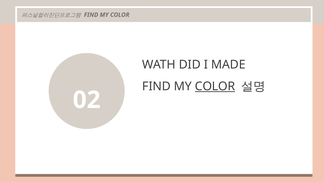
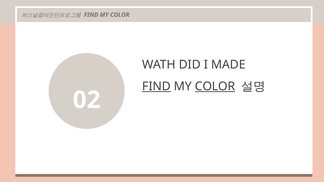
FIND at (156, 87) underline: none -> present
